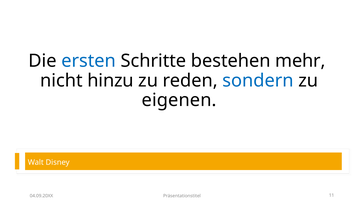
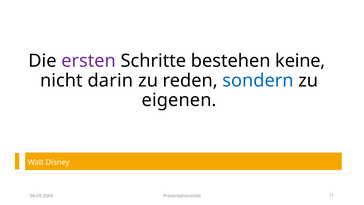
ersten colour: blue -> purple
mehr: mehr -> keine
hinzu: hinzu -> darin
